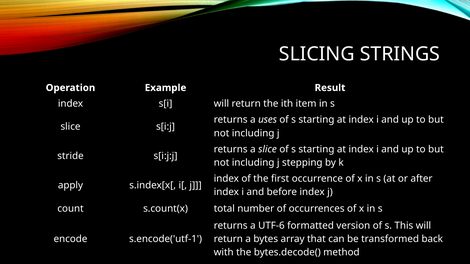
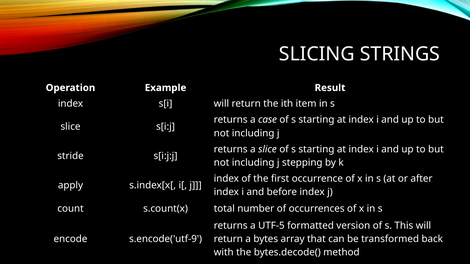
uses: uses -> case
UTF-6: UTF-6 -> UTF-5
s.encode('utf-1: s.encode('utf-1 -> s.encode('utf-9
